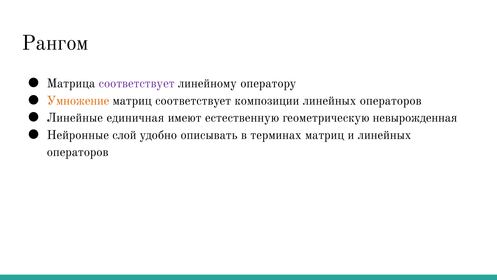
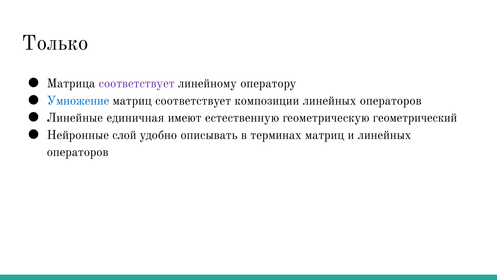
Рангом: Рангом -> Только
Умножение colour: orange -> blue
невырожденная: невырожденная -> геометрический
